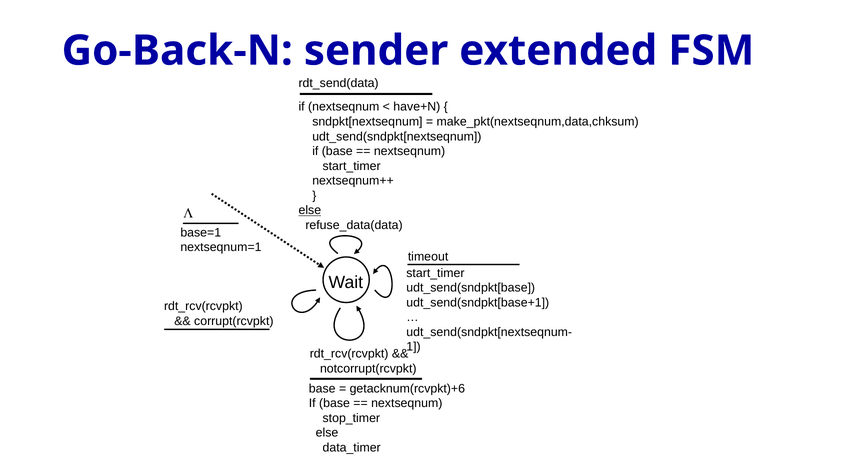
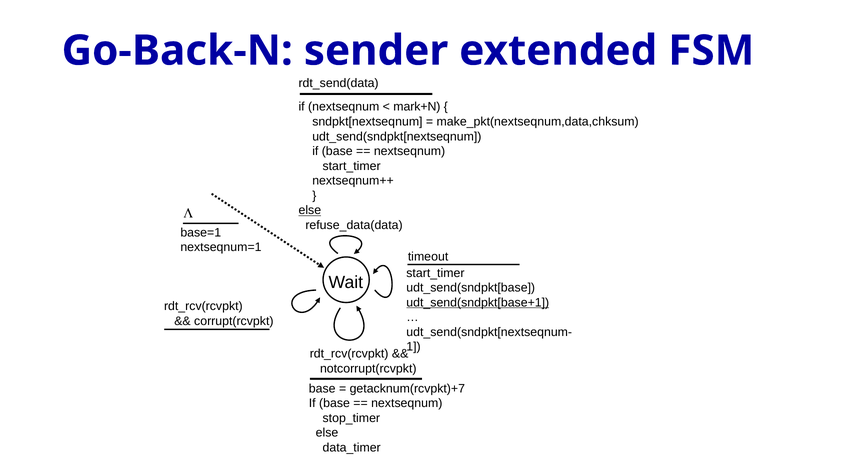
have+N: have+N -> mark+N
udt_send(sndpkt[base+1 underline: none -> present
getacknum(rcvpkt)+6: getacknum(rcvpkt)+6 -> getacknum(rcvpkt)+7
